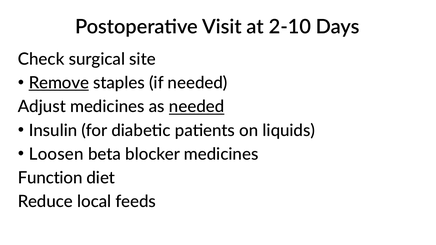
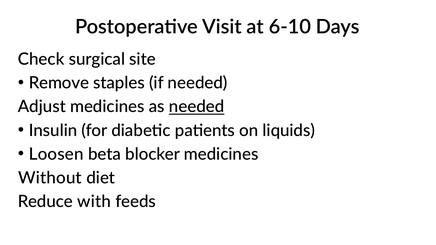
2-10: 2-10 -> 6-10
Remove underline: present -> none
Function: Function -> Without
local: local -> with
